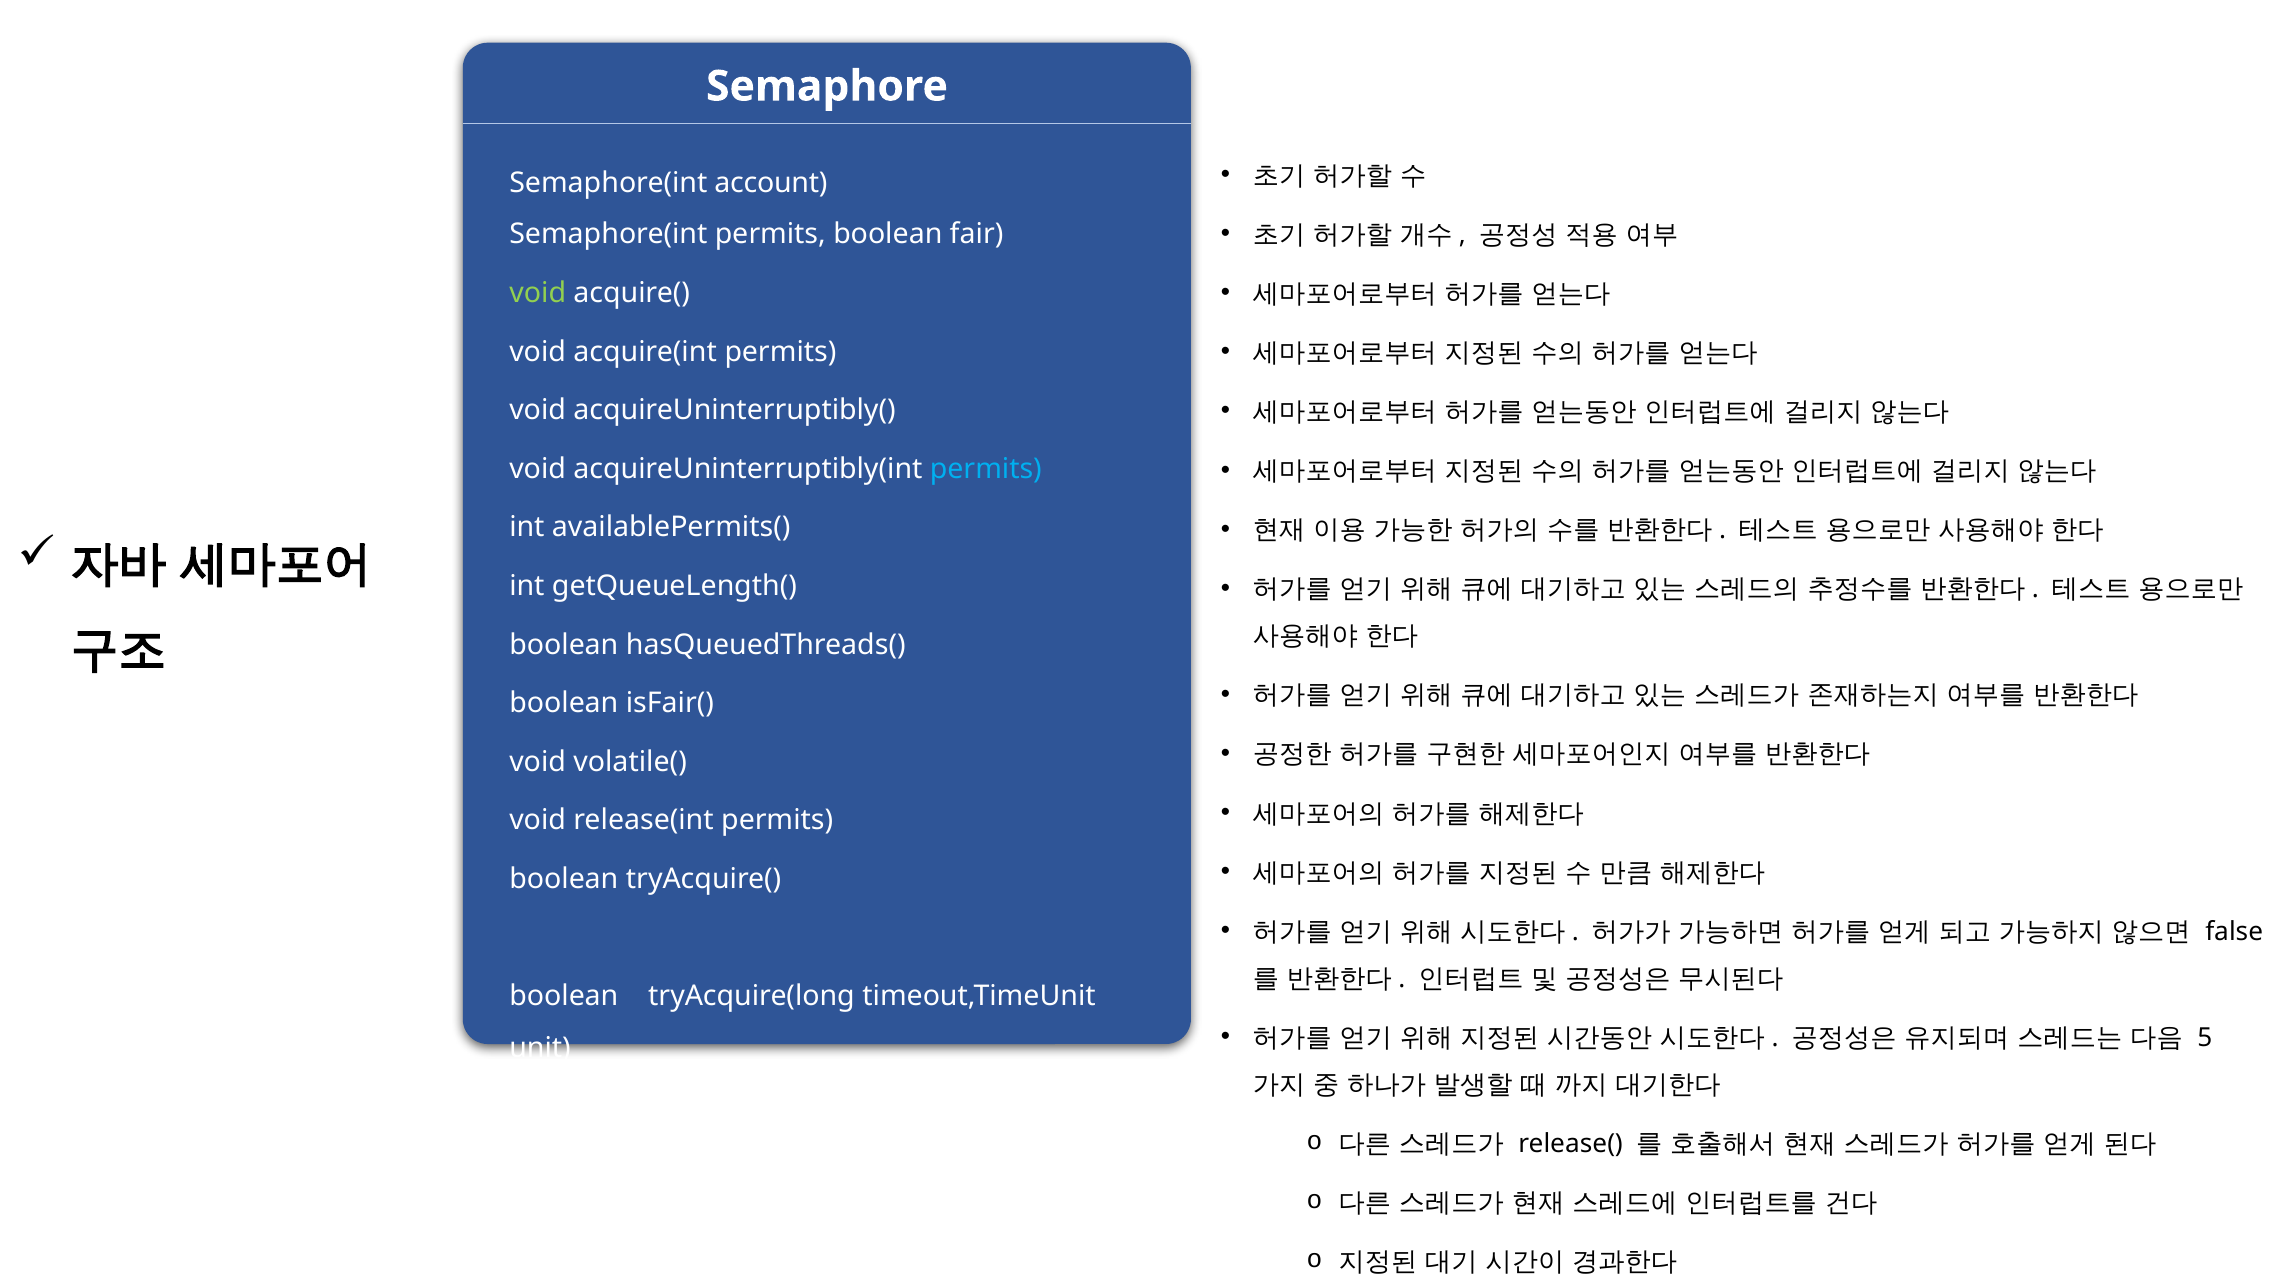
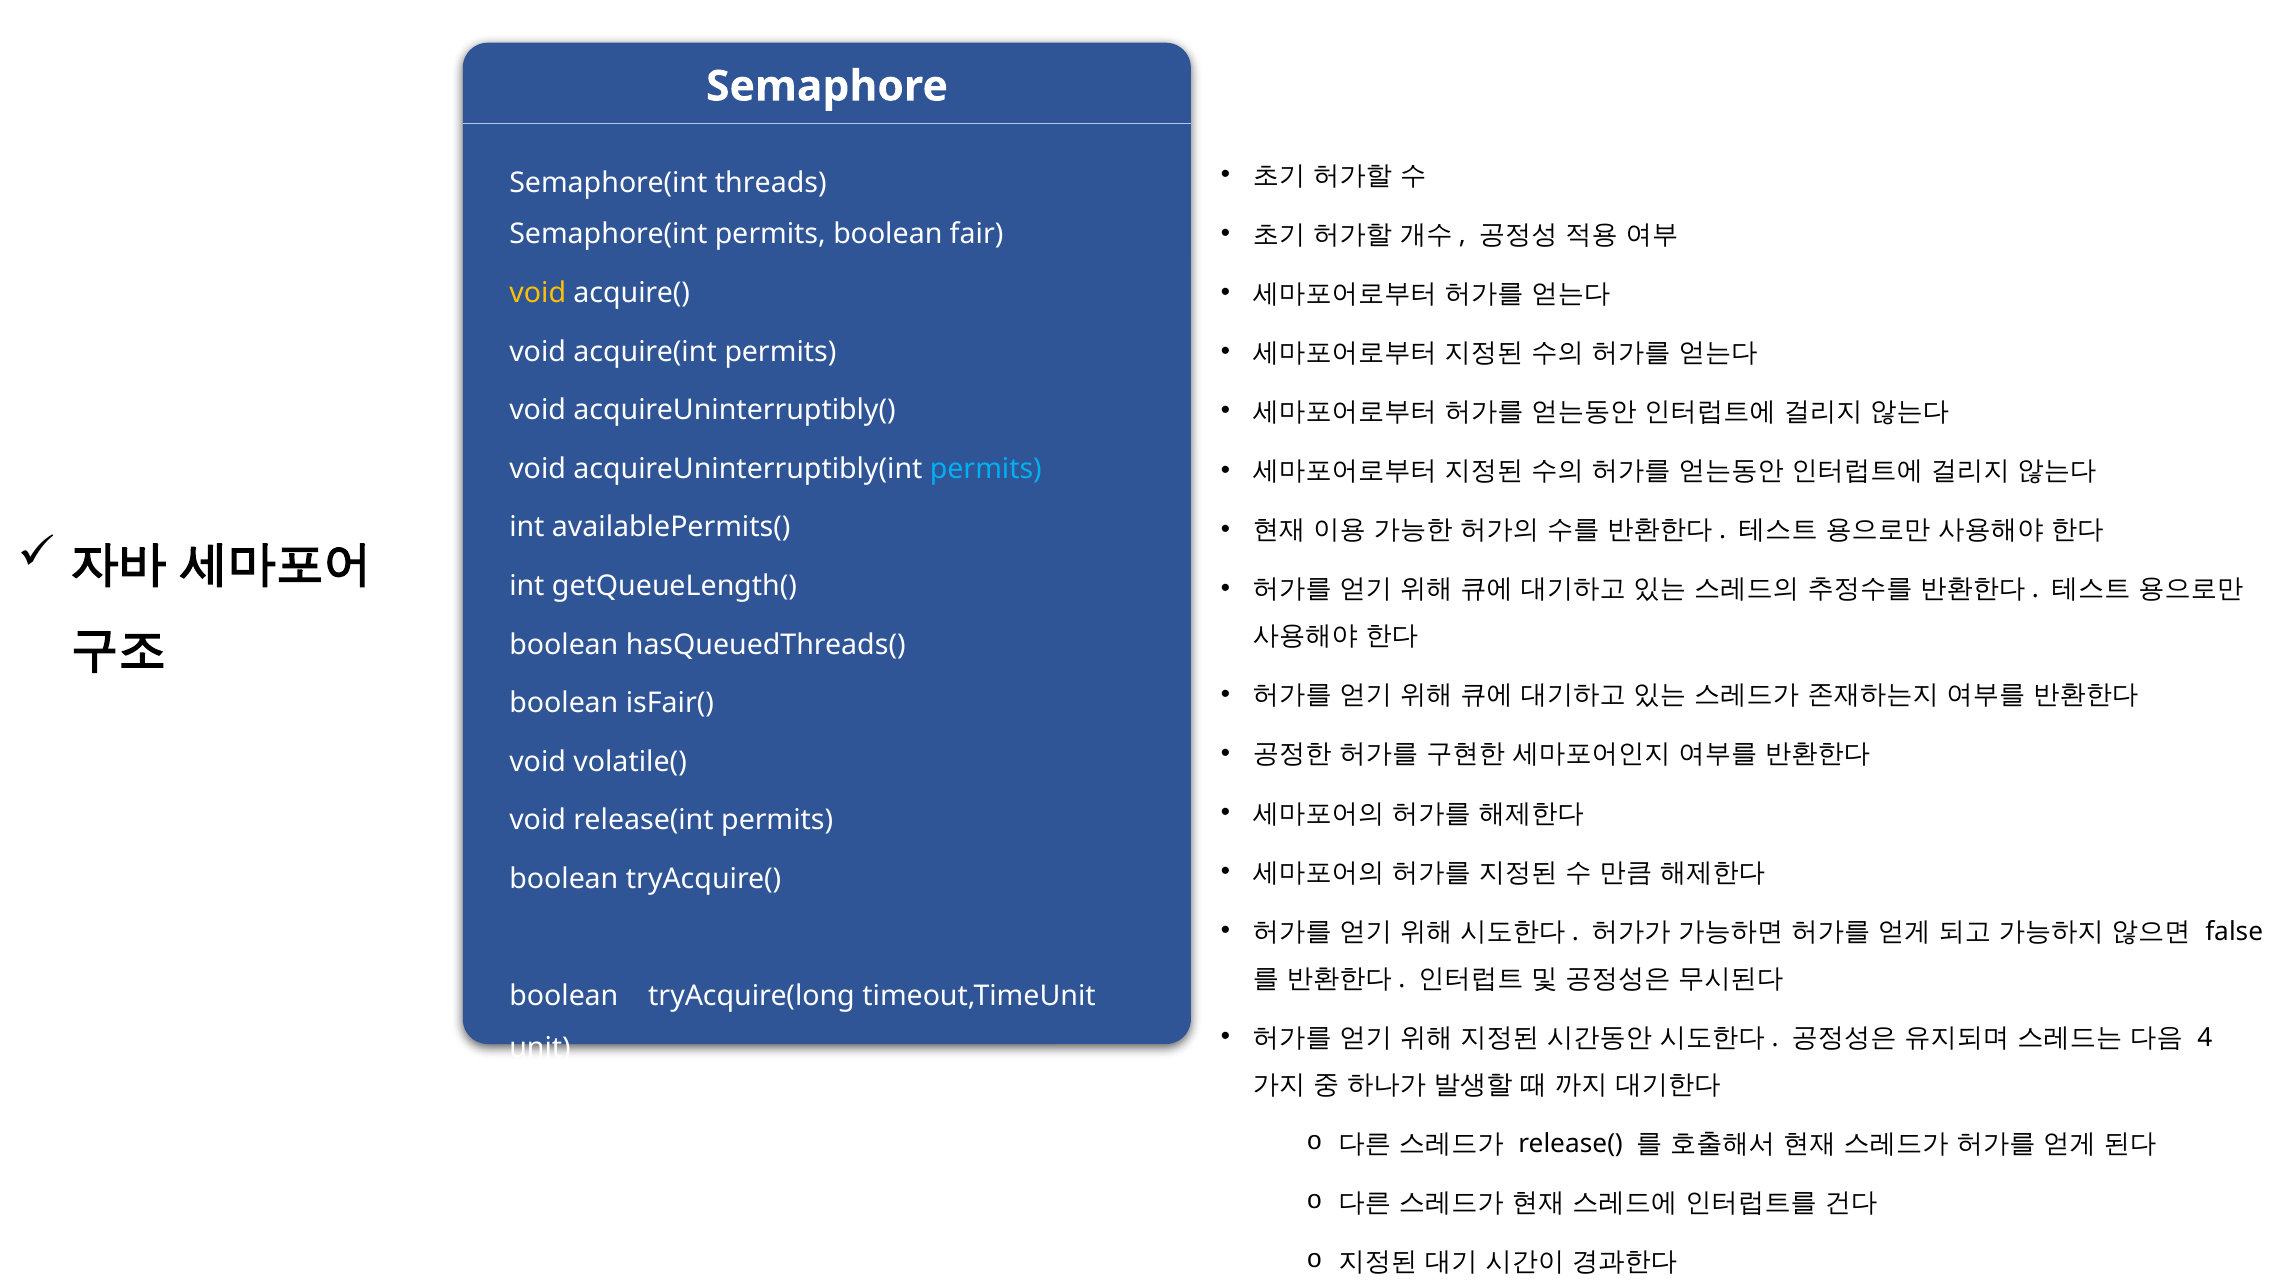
account: account -> threads
void at (538, 293) colour: light green -> yellow
5: 5 -> 4
